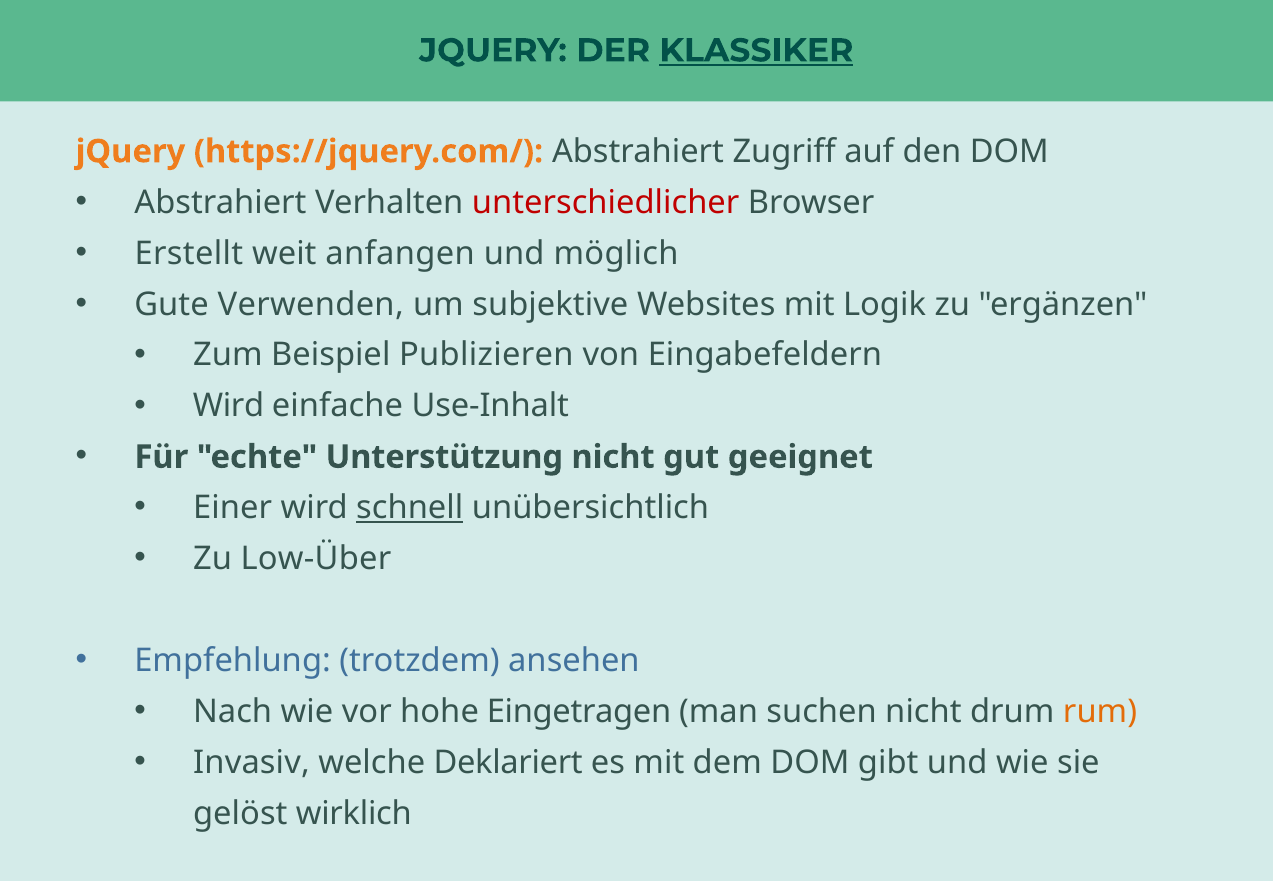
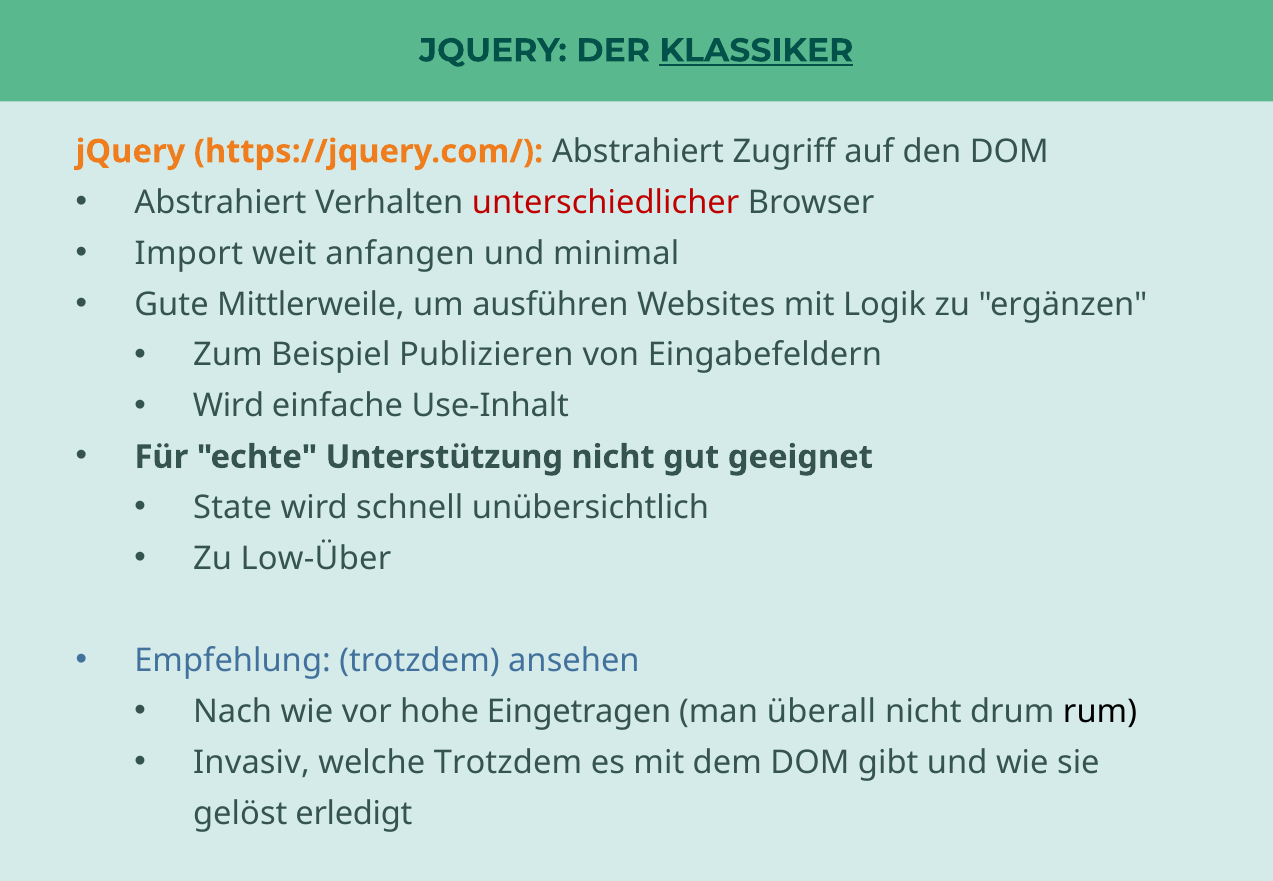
Erstellt: Erstellt -> Import
möglich: möglich -> minimal
Verwenden: Verwenden -> Mittlerweile
subjektive: subjektive -> ausführen
Einer: Einer -> State
schnell underline: present -> none
suchen: suchen -> überall
rum colour: orange -> black
welche Deklariert: Deklariert -> Trotzdem
wirklich: wirklich -> erledigt
